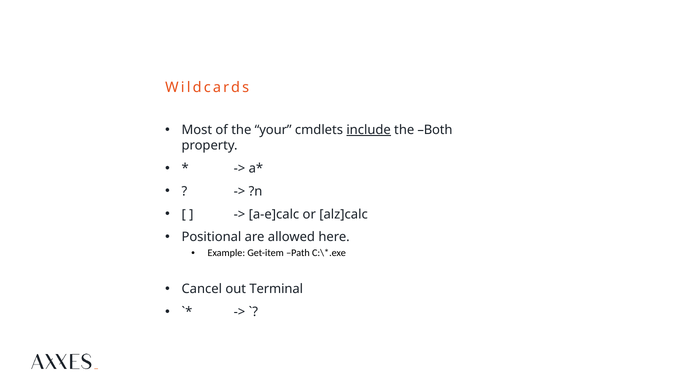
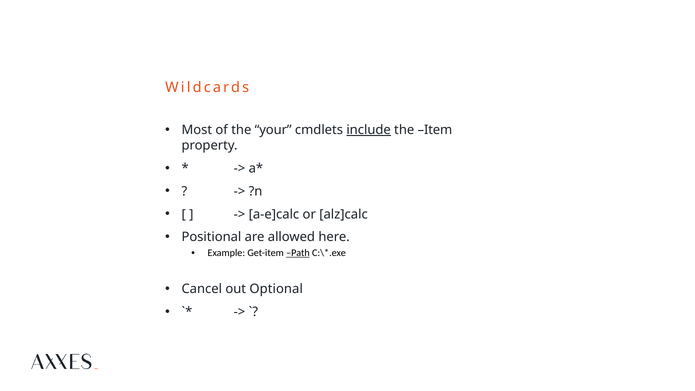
Both: Both -> Item
Path underline: none -> present
Terminal: Terminal -> Optional
